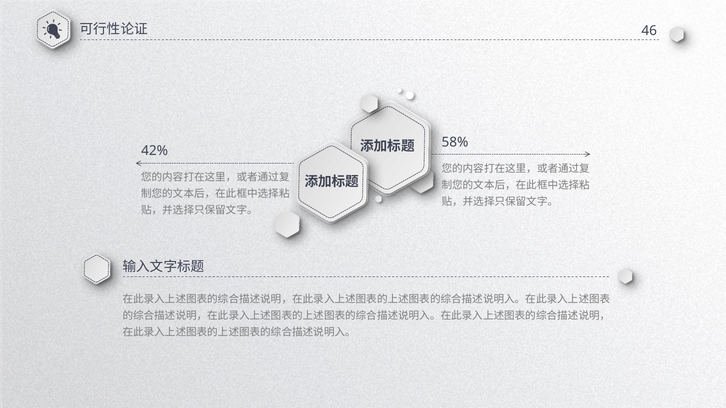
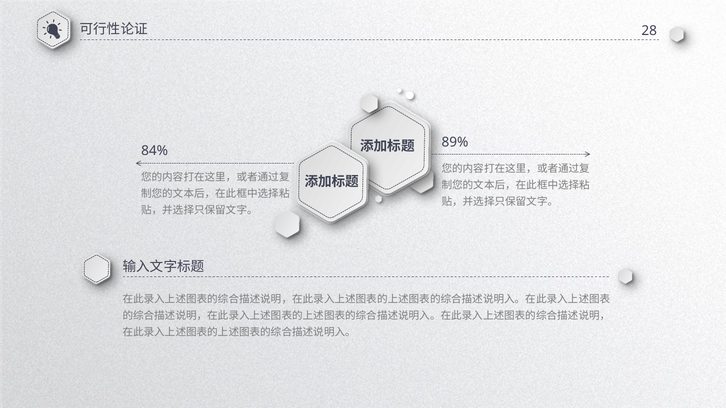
46: 46 -> 28
58%: 58% -> 89%
42%: 42% -> 84%
